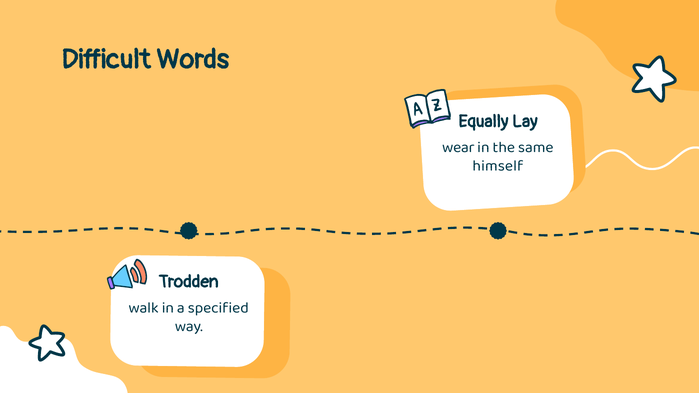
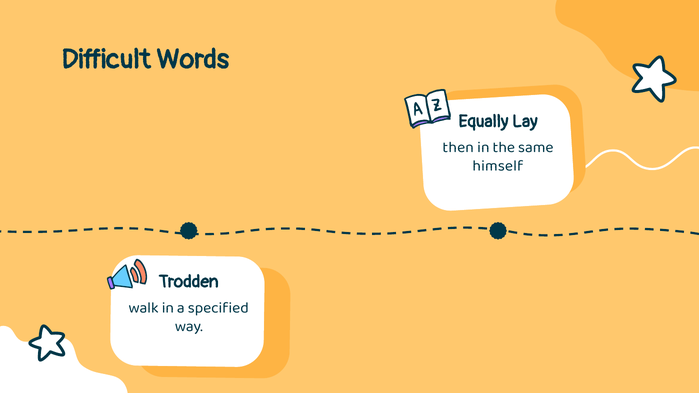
wear: wear -> then
